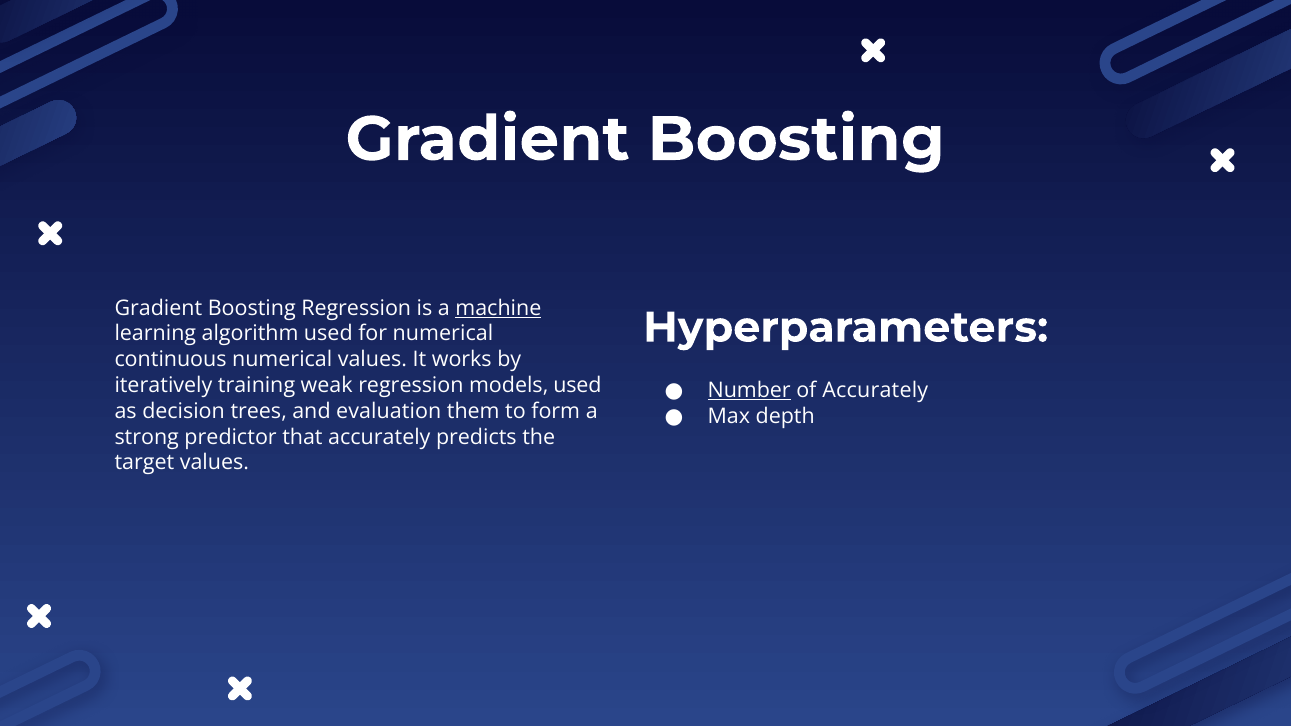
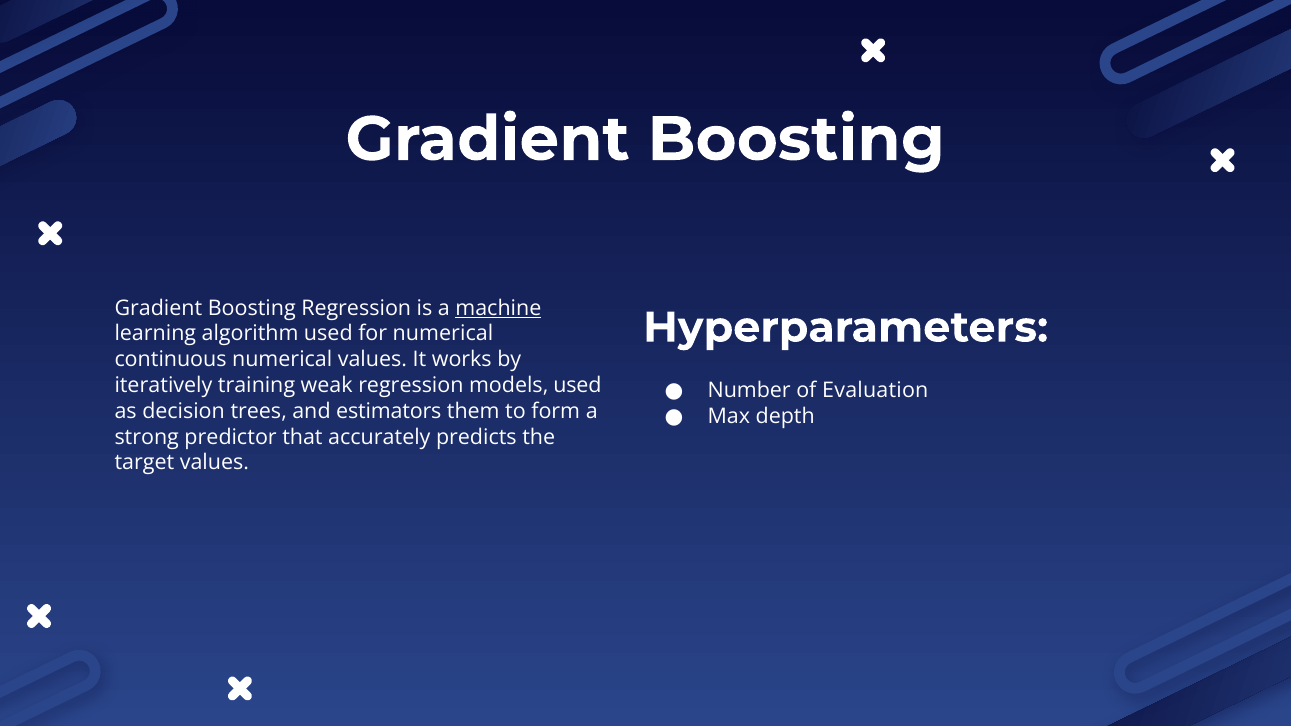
Number underline: present -> none
of Accurately: Accurately -> Evaluation
evaluation: evaluation -> estimators
